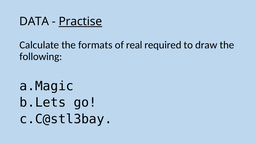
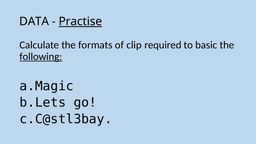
real: real -> clip
draw: draw -> basic
following underline: none -> present
